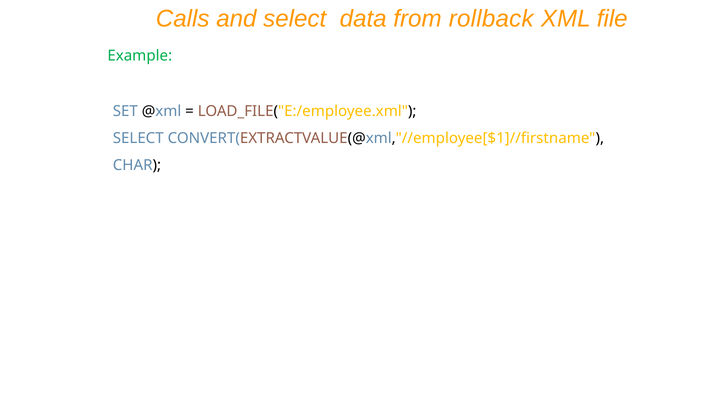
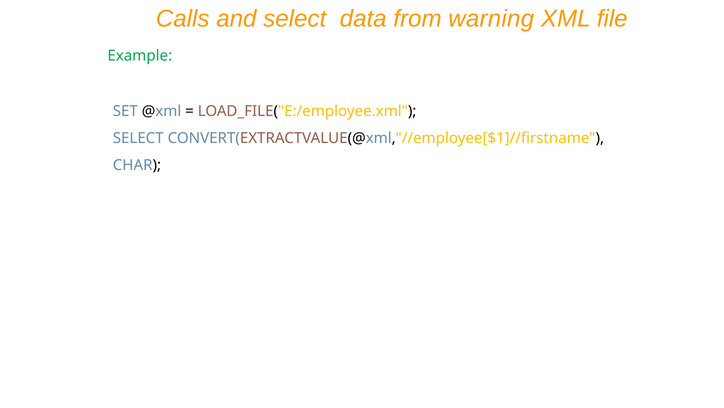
rollback: rollback -> warning
